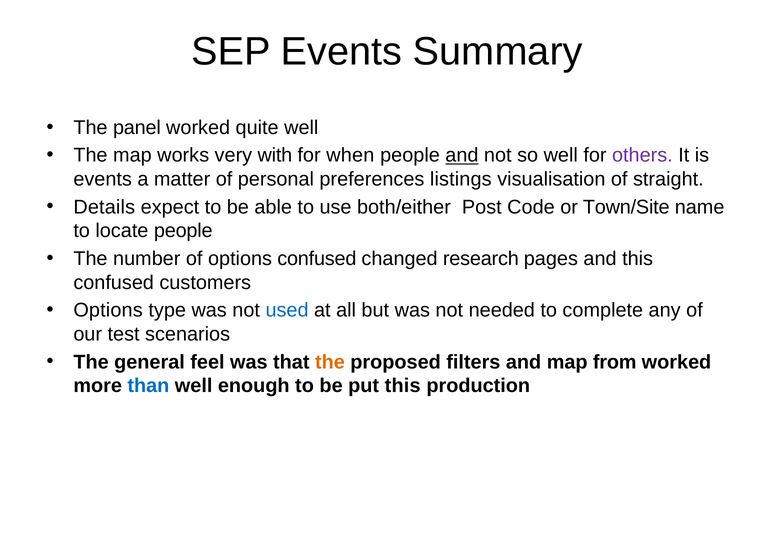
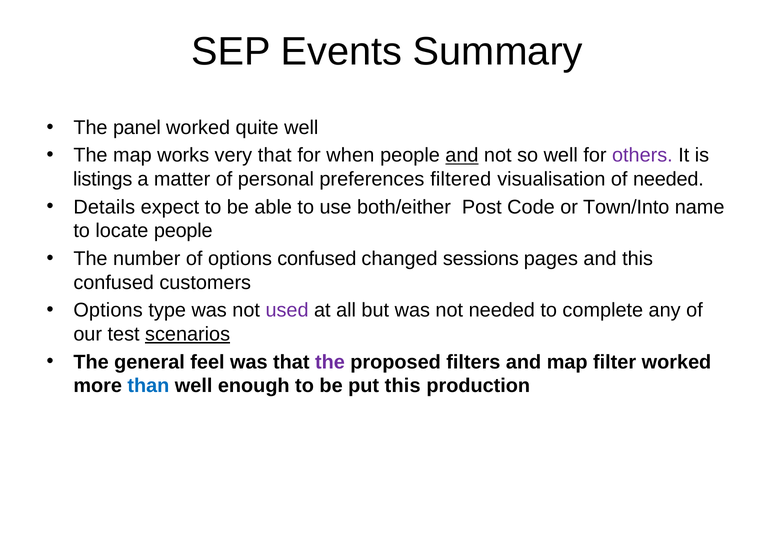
very with: with -> that
events at (103, 179): events -> listings
listings: listings -> filtered
of straight: straight -> needed
Town/Site: Town/Site -> Town/Into
research: research -> sessions
used colour: blue -> purple
scenarios underline: none -> present
the at (330, 362) colour: orange -> purple
from: from -> filter
